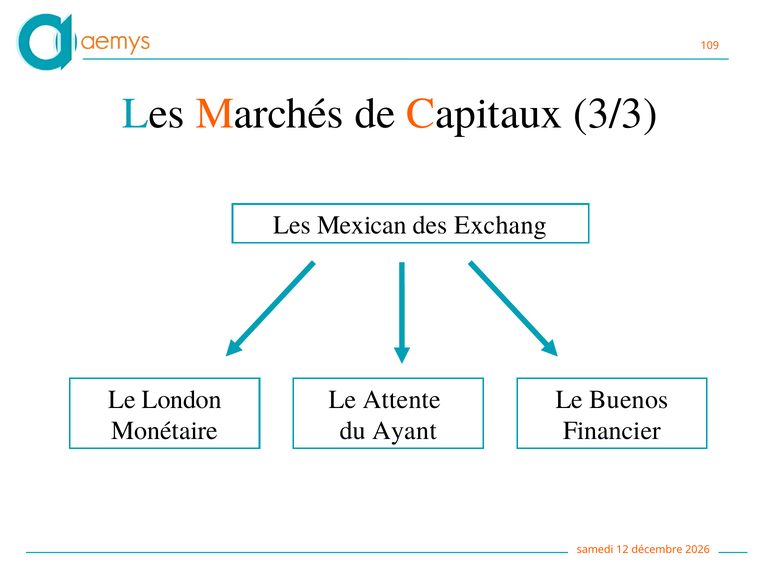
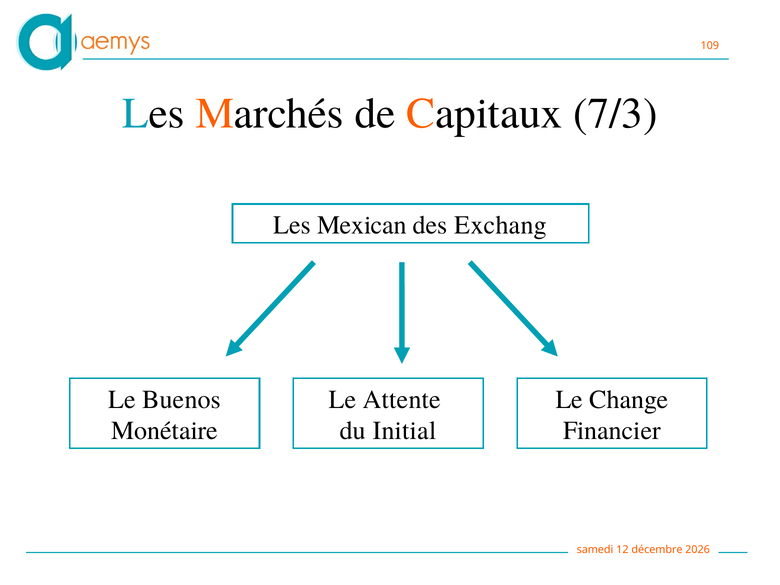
3/3: 3/3 -> 7/3
London: London -> Buenos
Buenos: Buenos -> Change
Ayant: Ayant -> Initial
